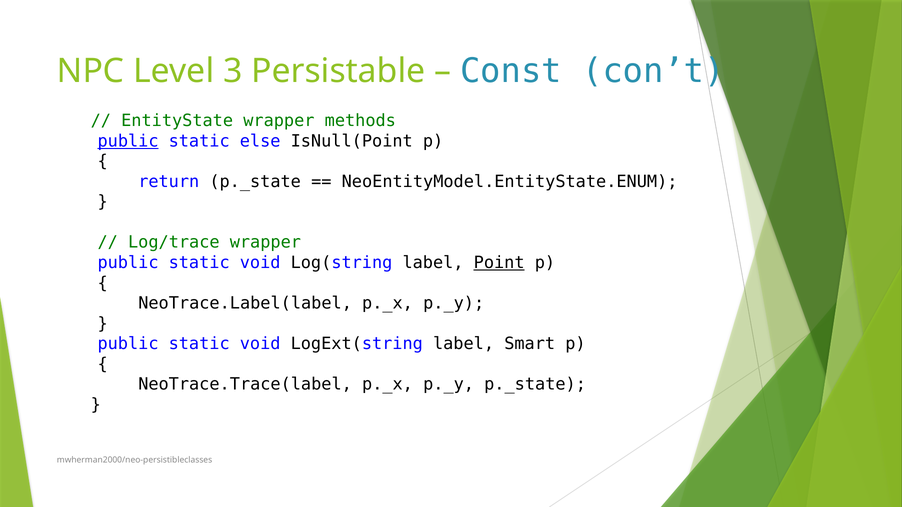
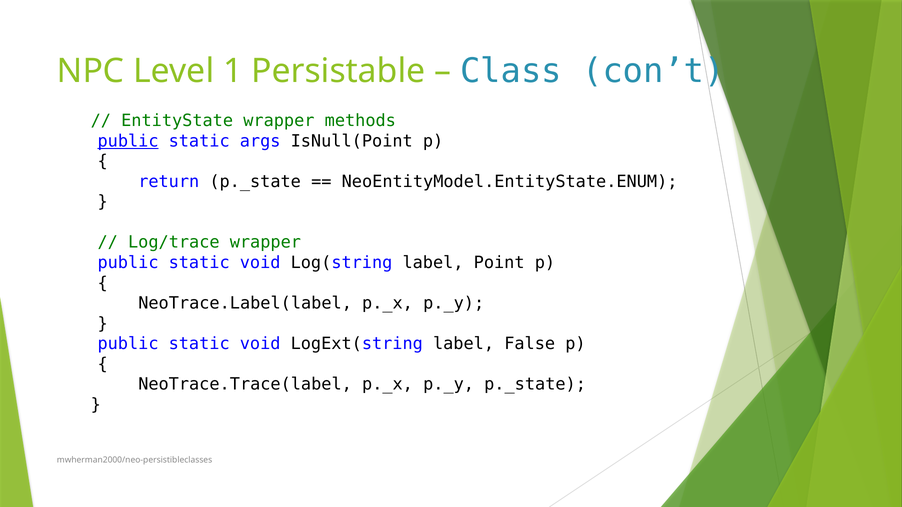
3: 3 -> 1
Const: Const -> Class
else: else -> args
Point underline: present -> none
Smart: Smart -> False
